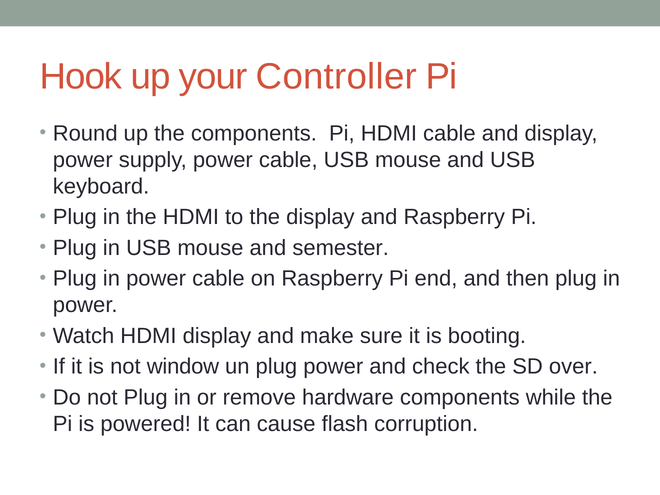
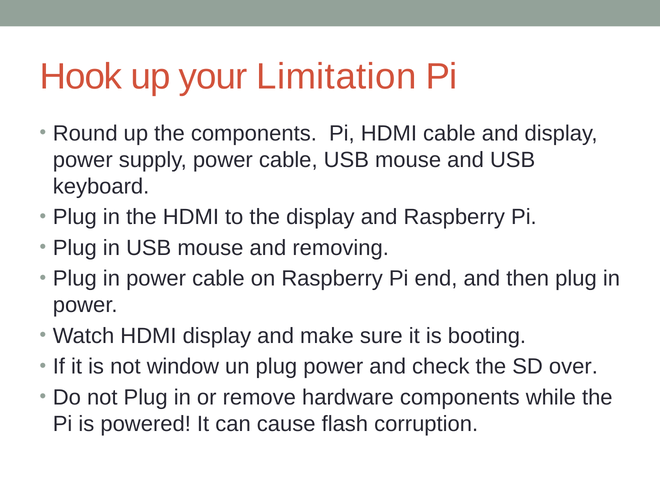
Controller: Controller -> Limitation
semester: semester -> removing
